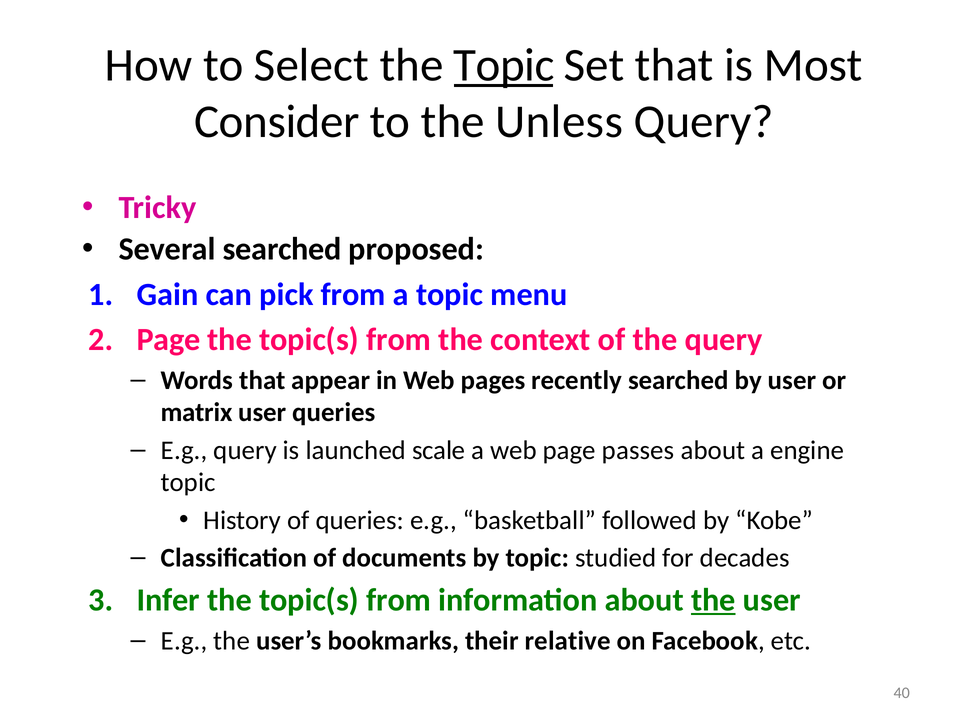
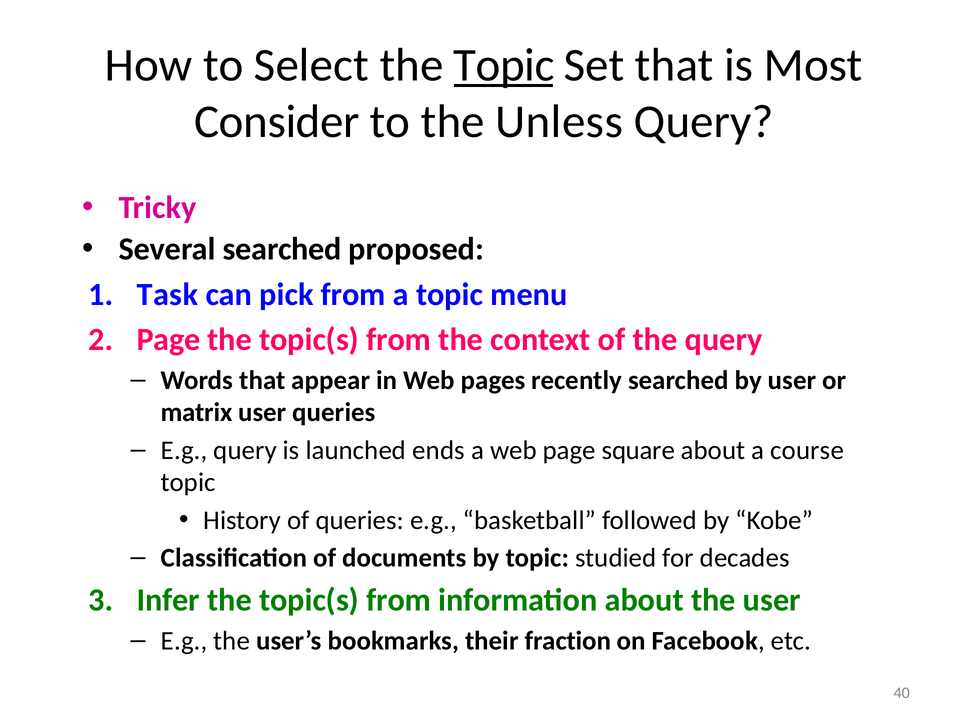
Gain: Gain -> Task
scale: scale -> ends
passes: passes -> square
engine: engine -> course
the at (713, 600) underline: present -> none
relative: relative -> fraction
